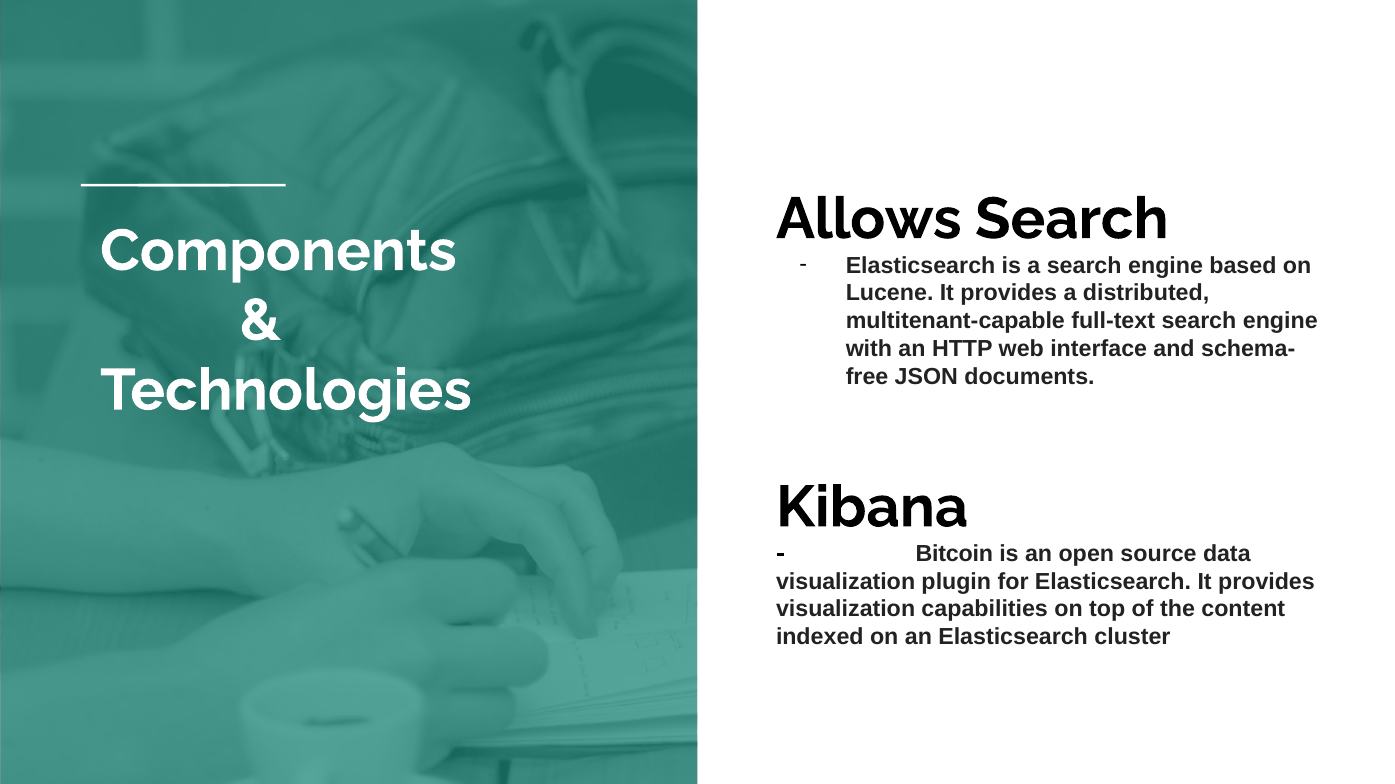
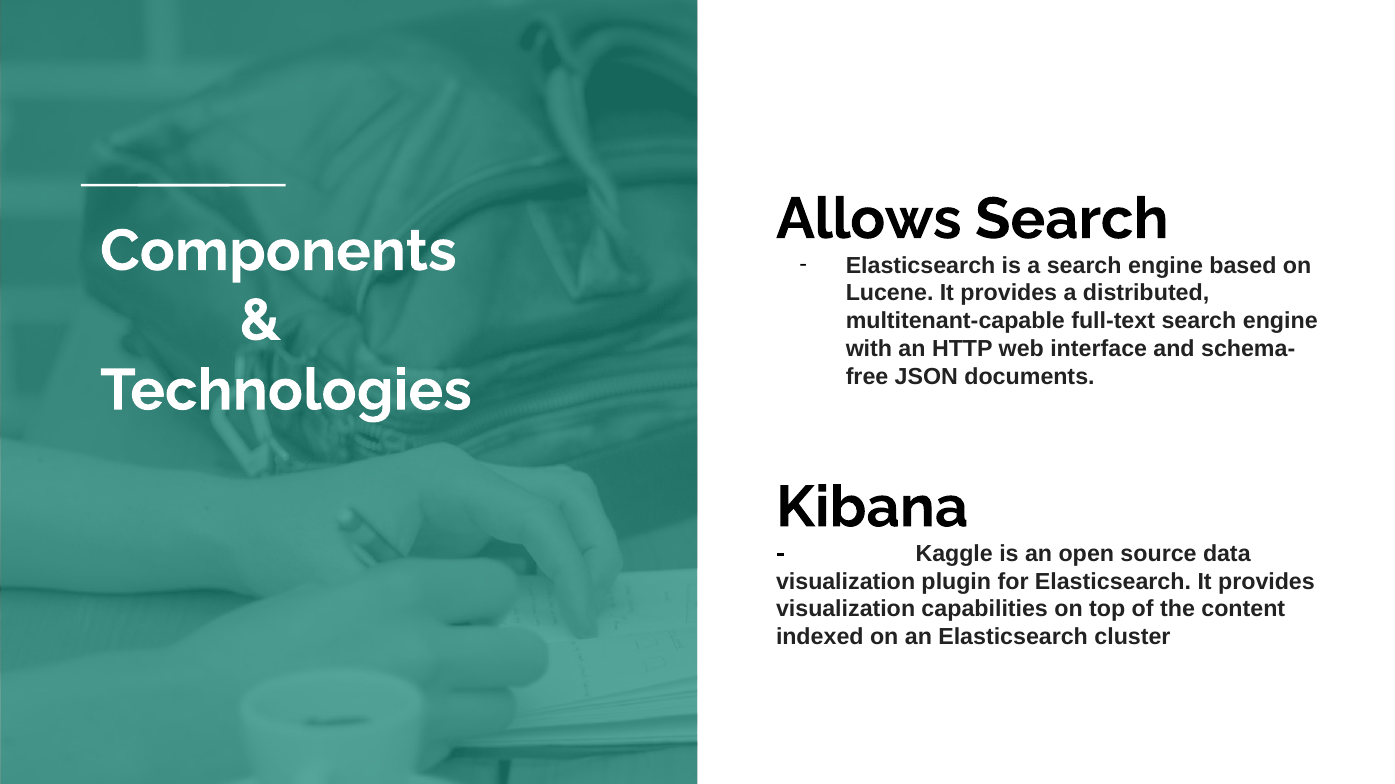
Bitcoin: Bitcoin -> Kaggle
